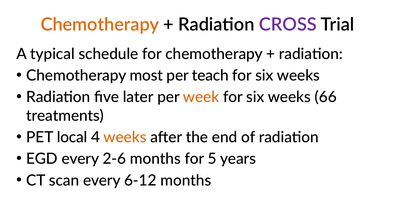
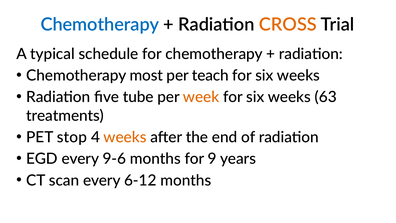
Chemotherapy at (100, 25) colour: orange -> blue
CROSS colour: purple -> orange
later: later -> tube
66: 66 -> 63
local: local -> stop
2-6: 2-6 -> 9-6
5: 5 -> 9
